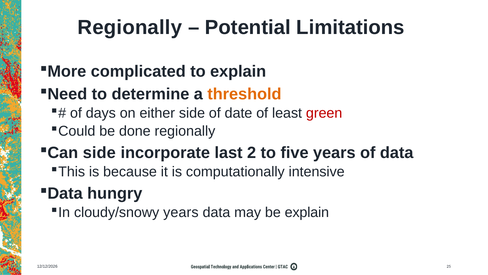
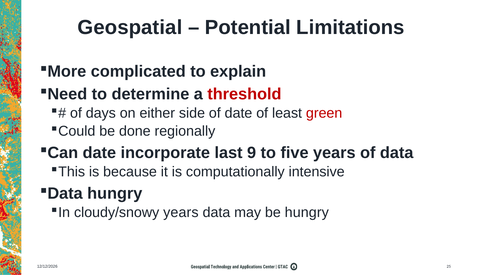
Regionally at (130, 27): Regionally -> Geospatial
threshold colour: orange -> red
side at (99, 152): side -> date
2: 2 -> 9
be explain: explain -> hungry
